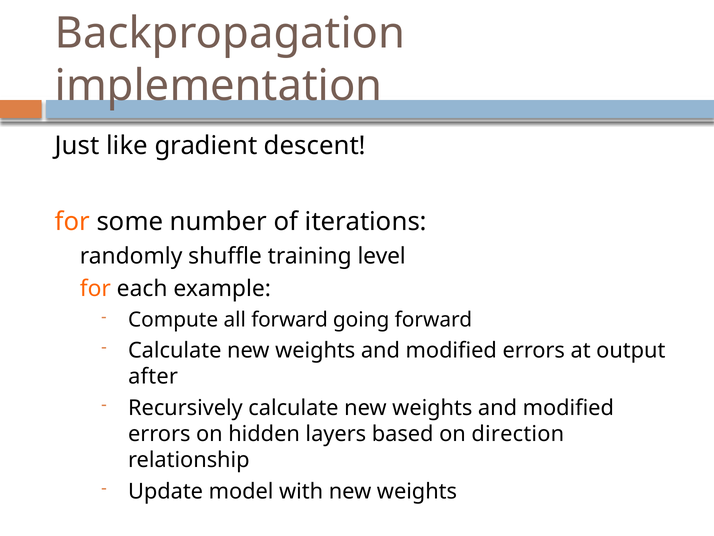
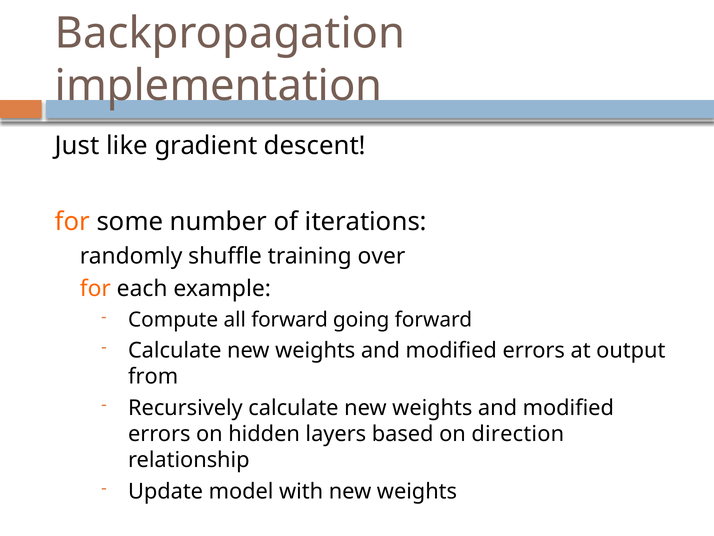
level: level -> over
after: after -> from
